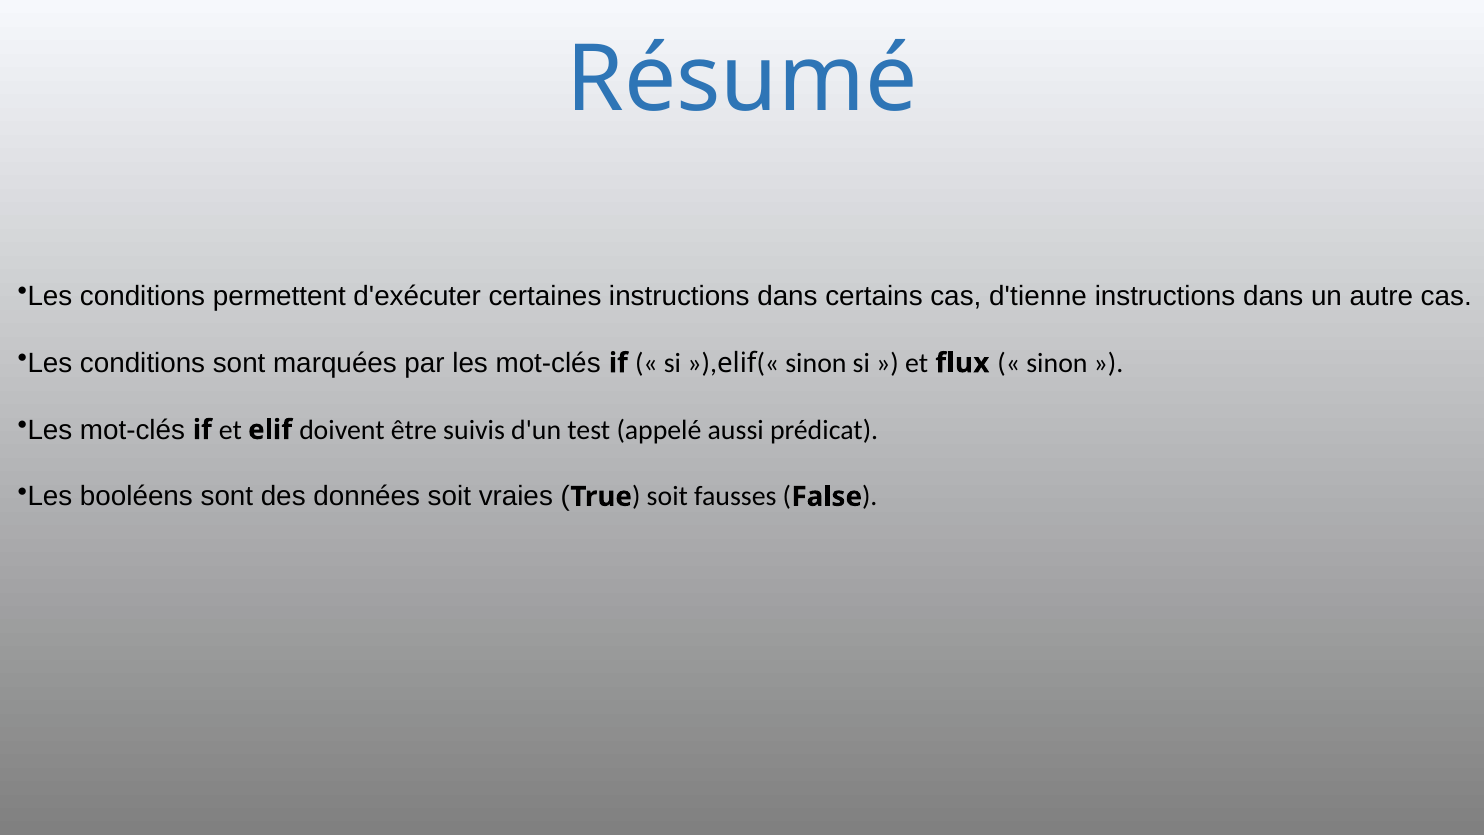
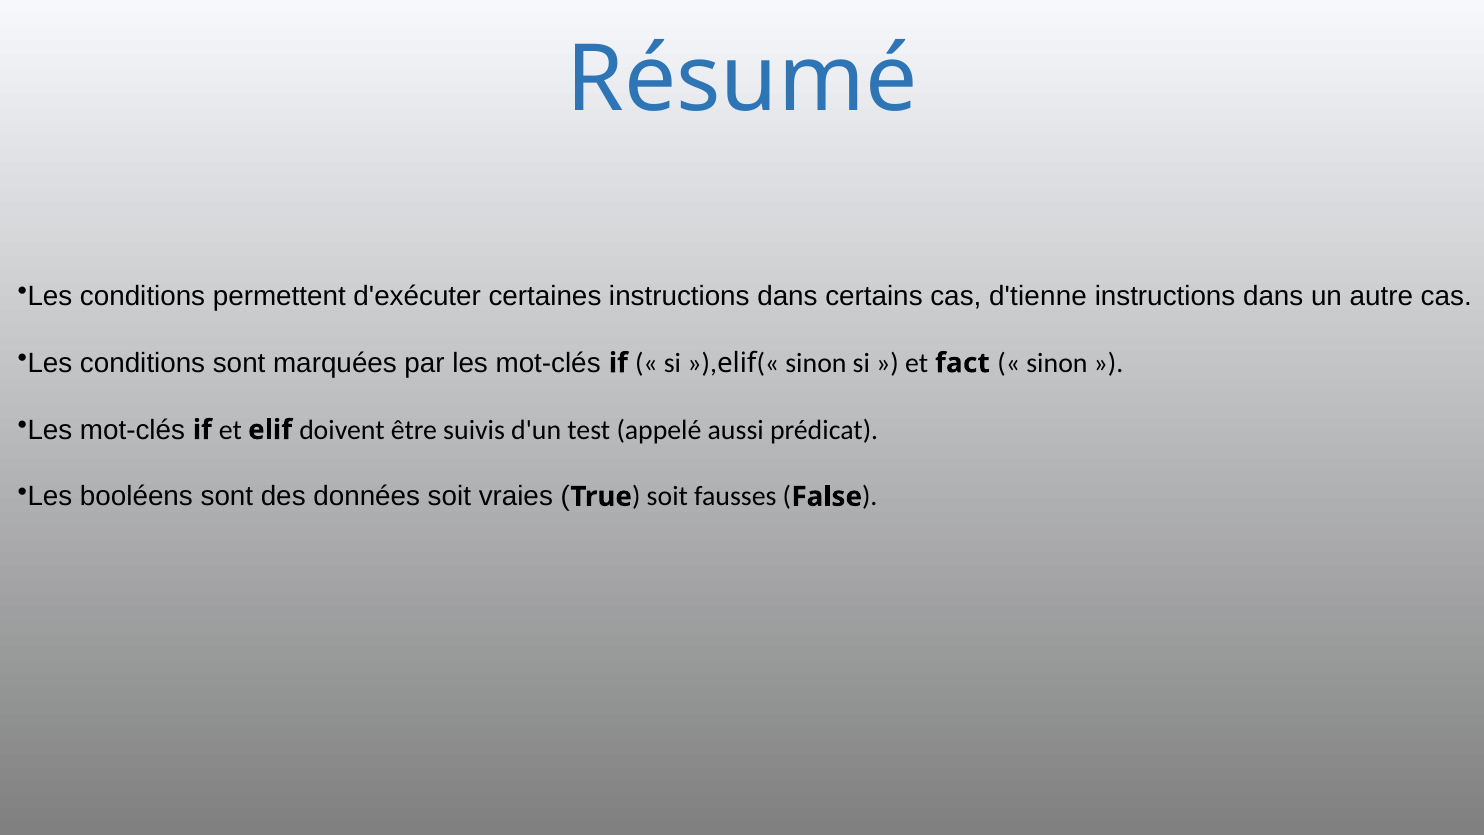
flux: flux -> fact
